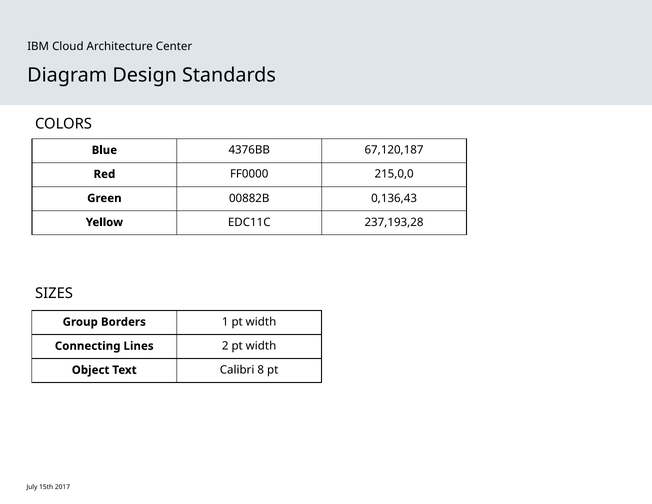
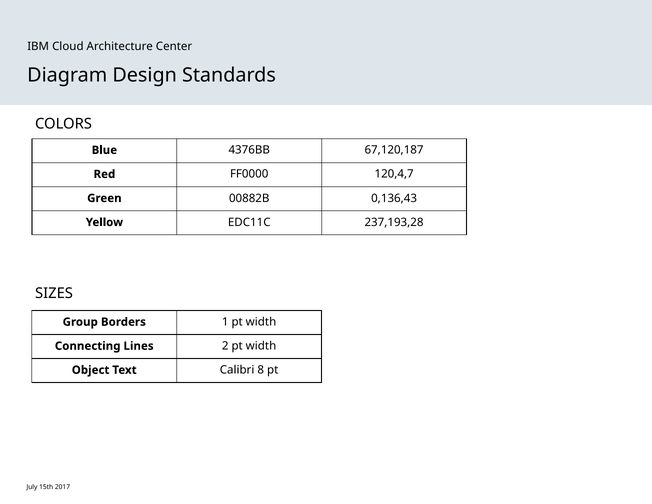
215,0,0: 215,0,0 -> 120,4,7
